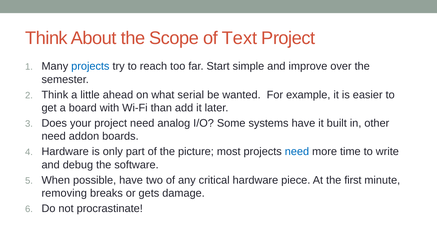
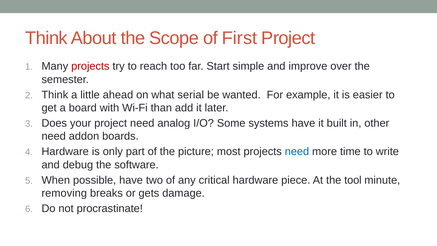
Text: Text -> First
projects at (90, 66) colour: blue -> red
first: first -> tool
